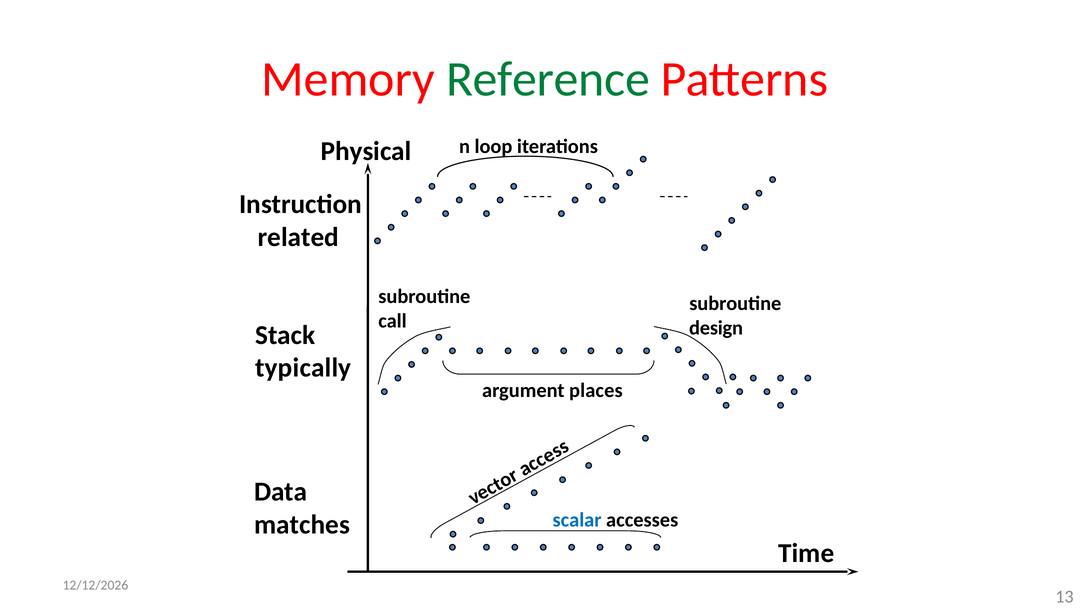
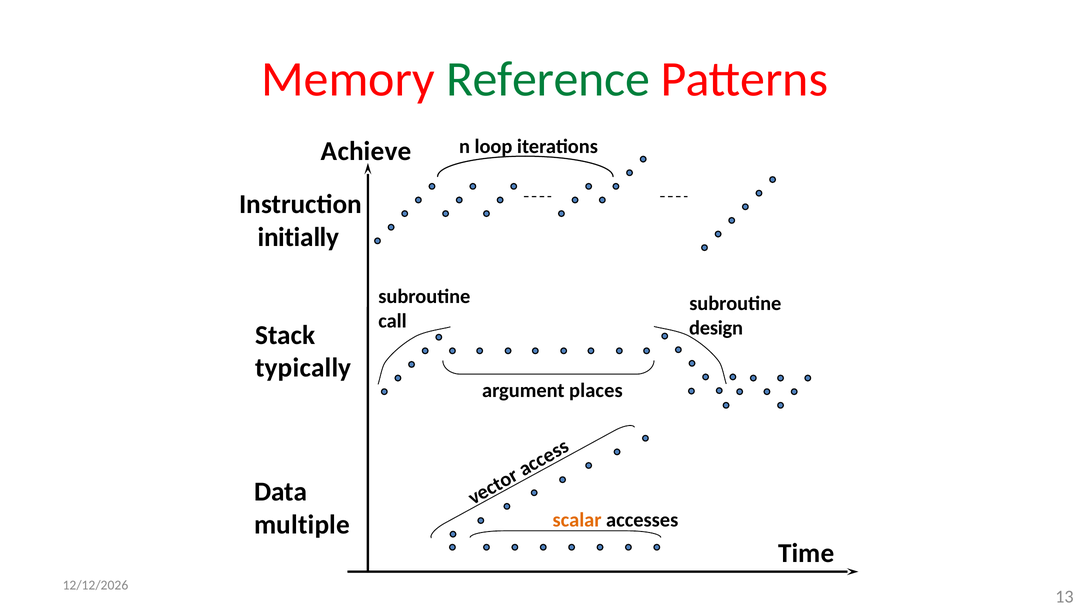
Physical: Physical -> Achieve
related: related -> initially
scalar colour: blue -> orange
matches: matches -> multiple
